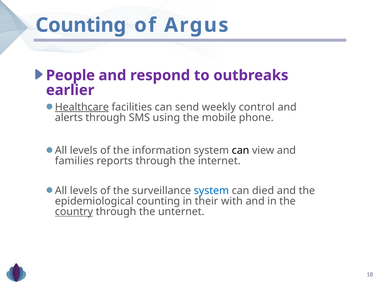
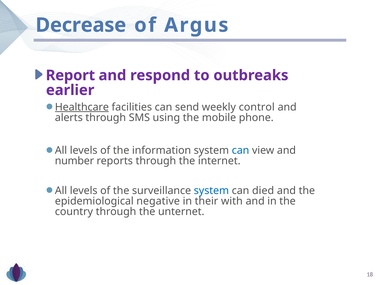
Counting at (81, 25): Counting -> Decrease
People: People -> Report
can at (241, 150) colour: black -> blue
families: families -> number
epidemiological counting: counting -> negative
country underline: present -> none
